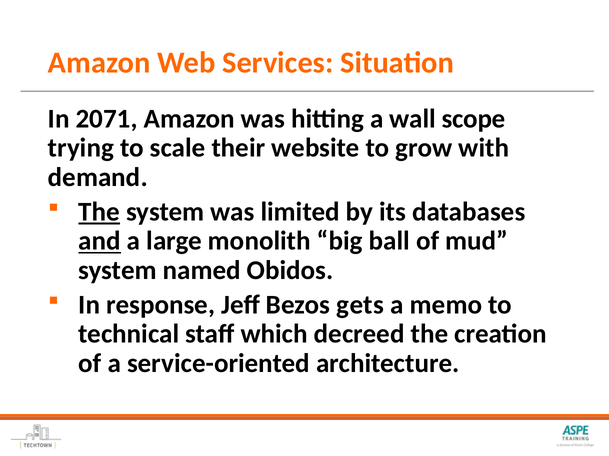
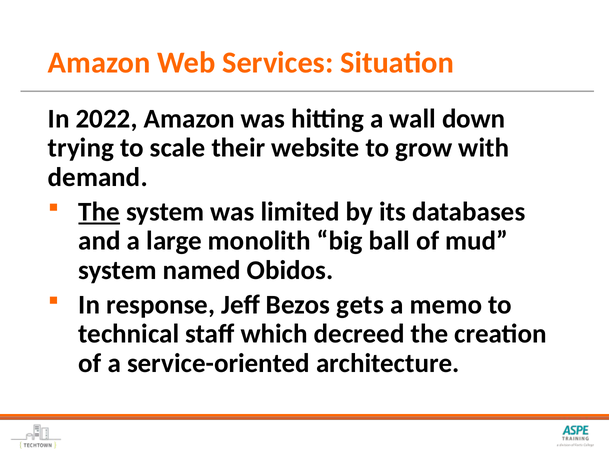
2071: 2071 -> 2022
scope: scope -> down
and underline: present -> none
